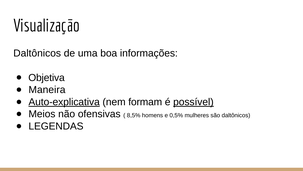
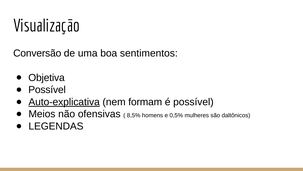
Daltônicos at (37, 53): Daltônicos -> Conversão
informações: informações -> sentimentos
Maneira at (47, 90): Maneira -> Possível
possível at (193, 102) underline: present -> none
